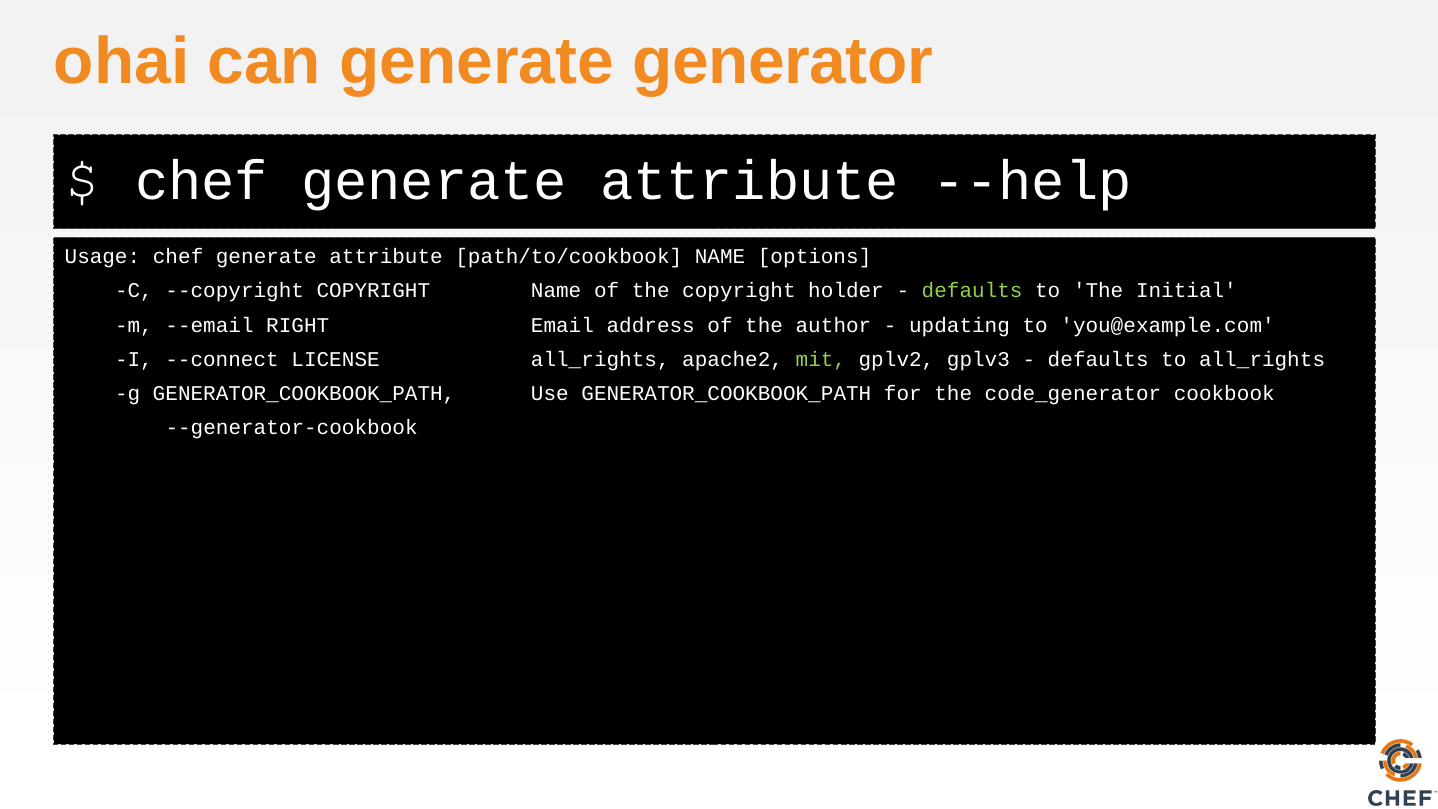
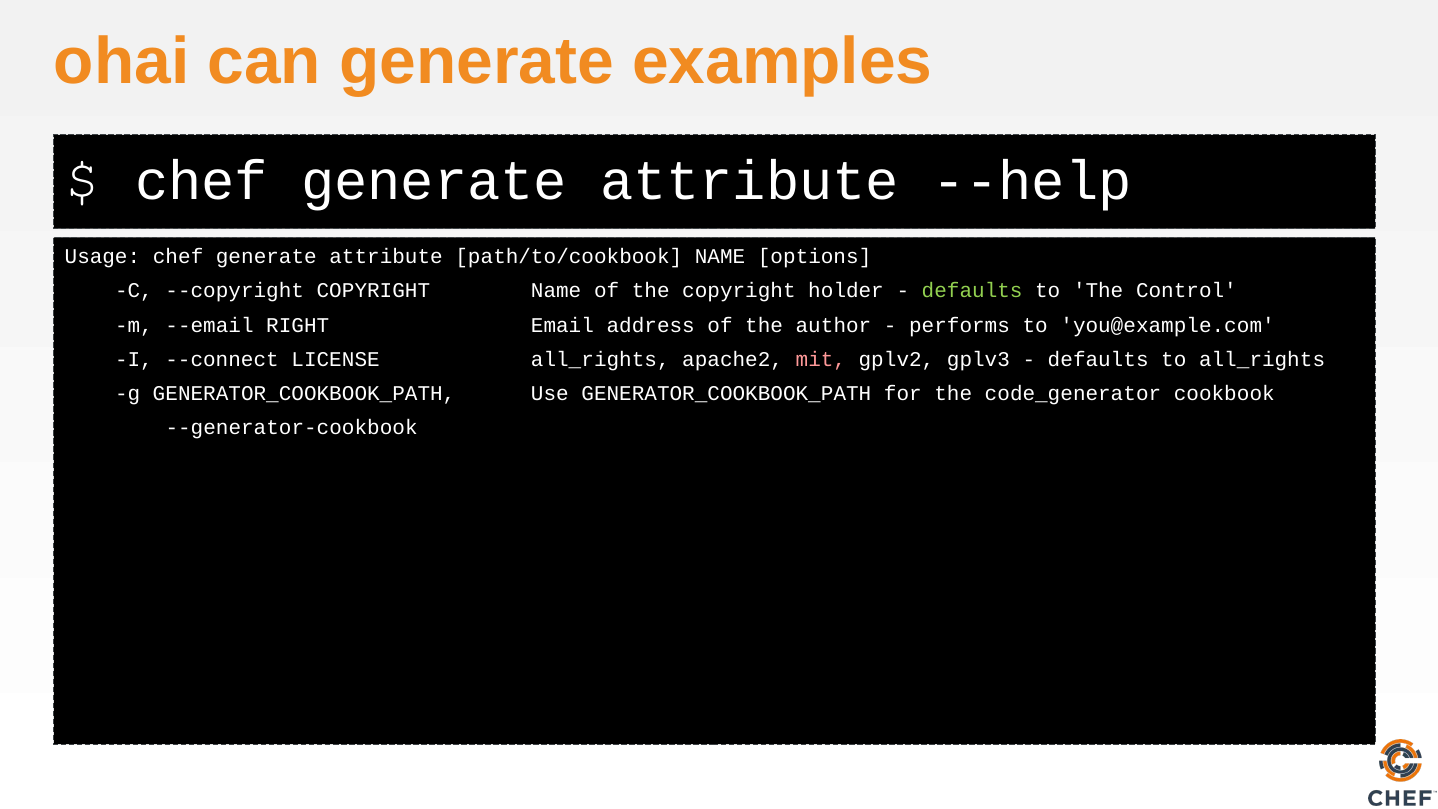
generator: generator -> examples
Initial: Initial -> Control
updating: updating -> performs
mit colour: light green -> pink
